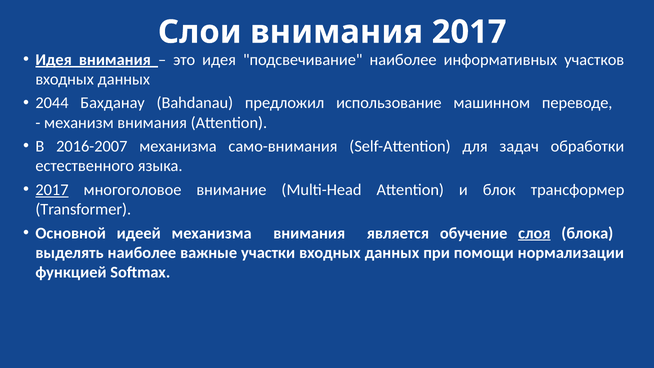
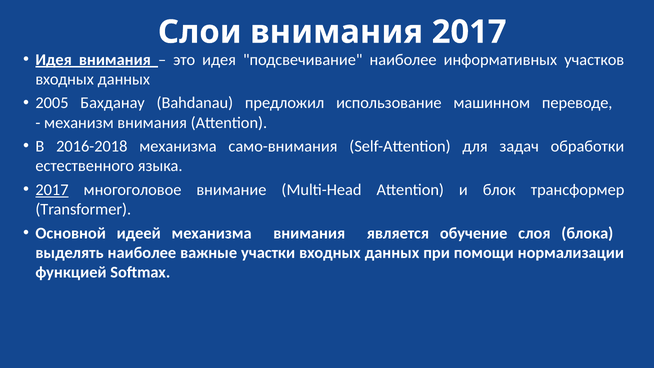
2044: 2044 -> 2005
2016-2007: 2016-2007 -> 2016-2018
слоя underline: present -> none
